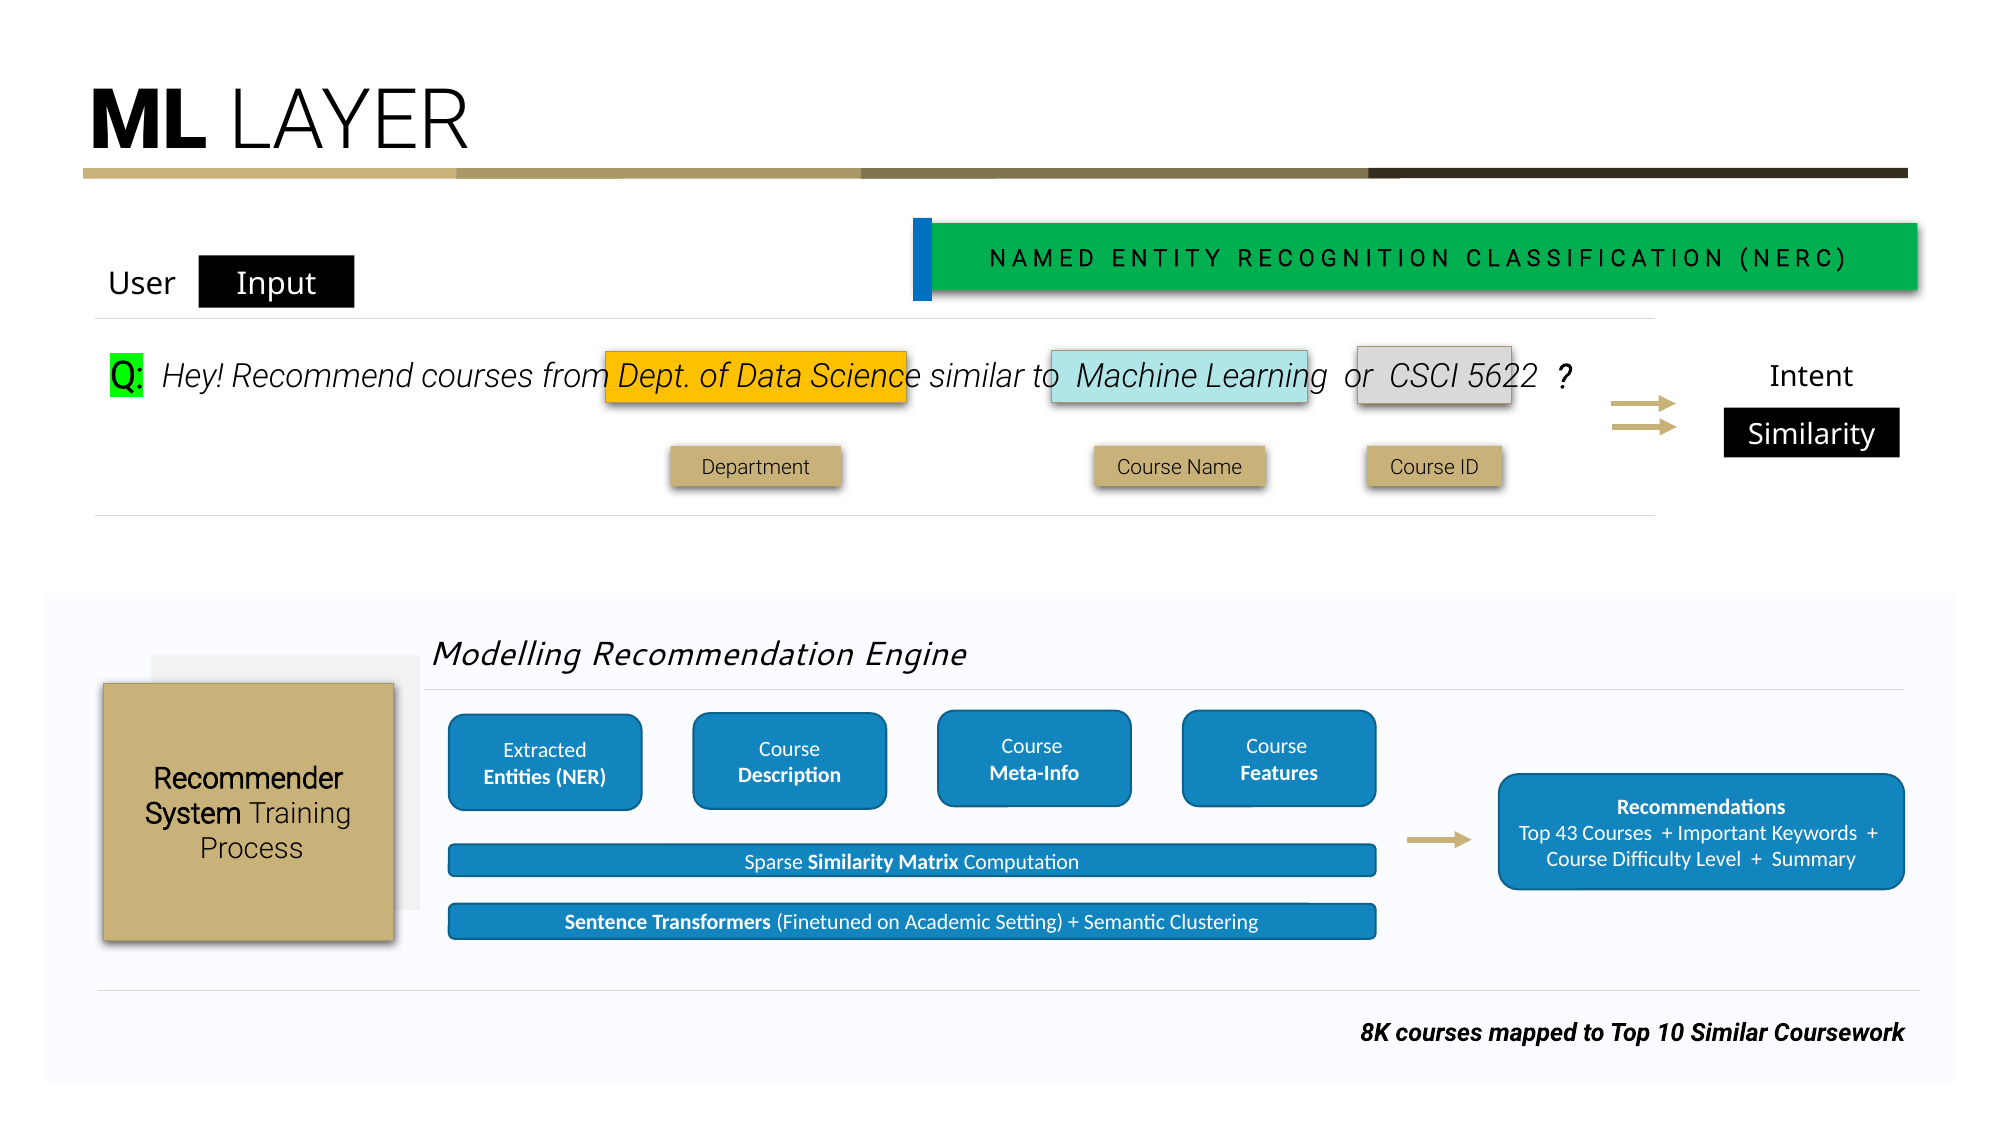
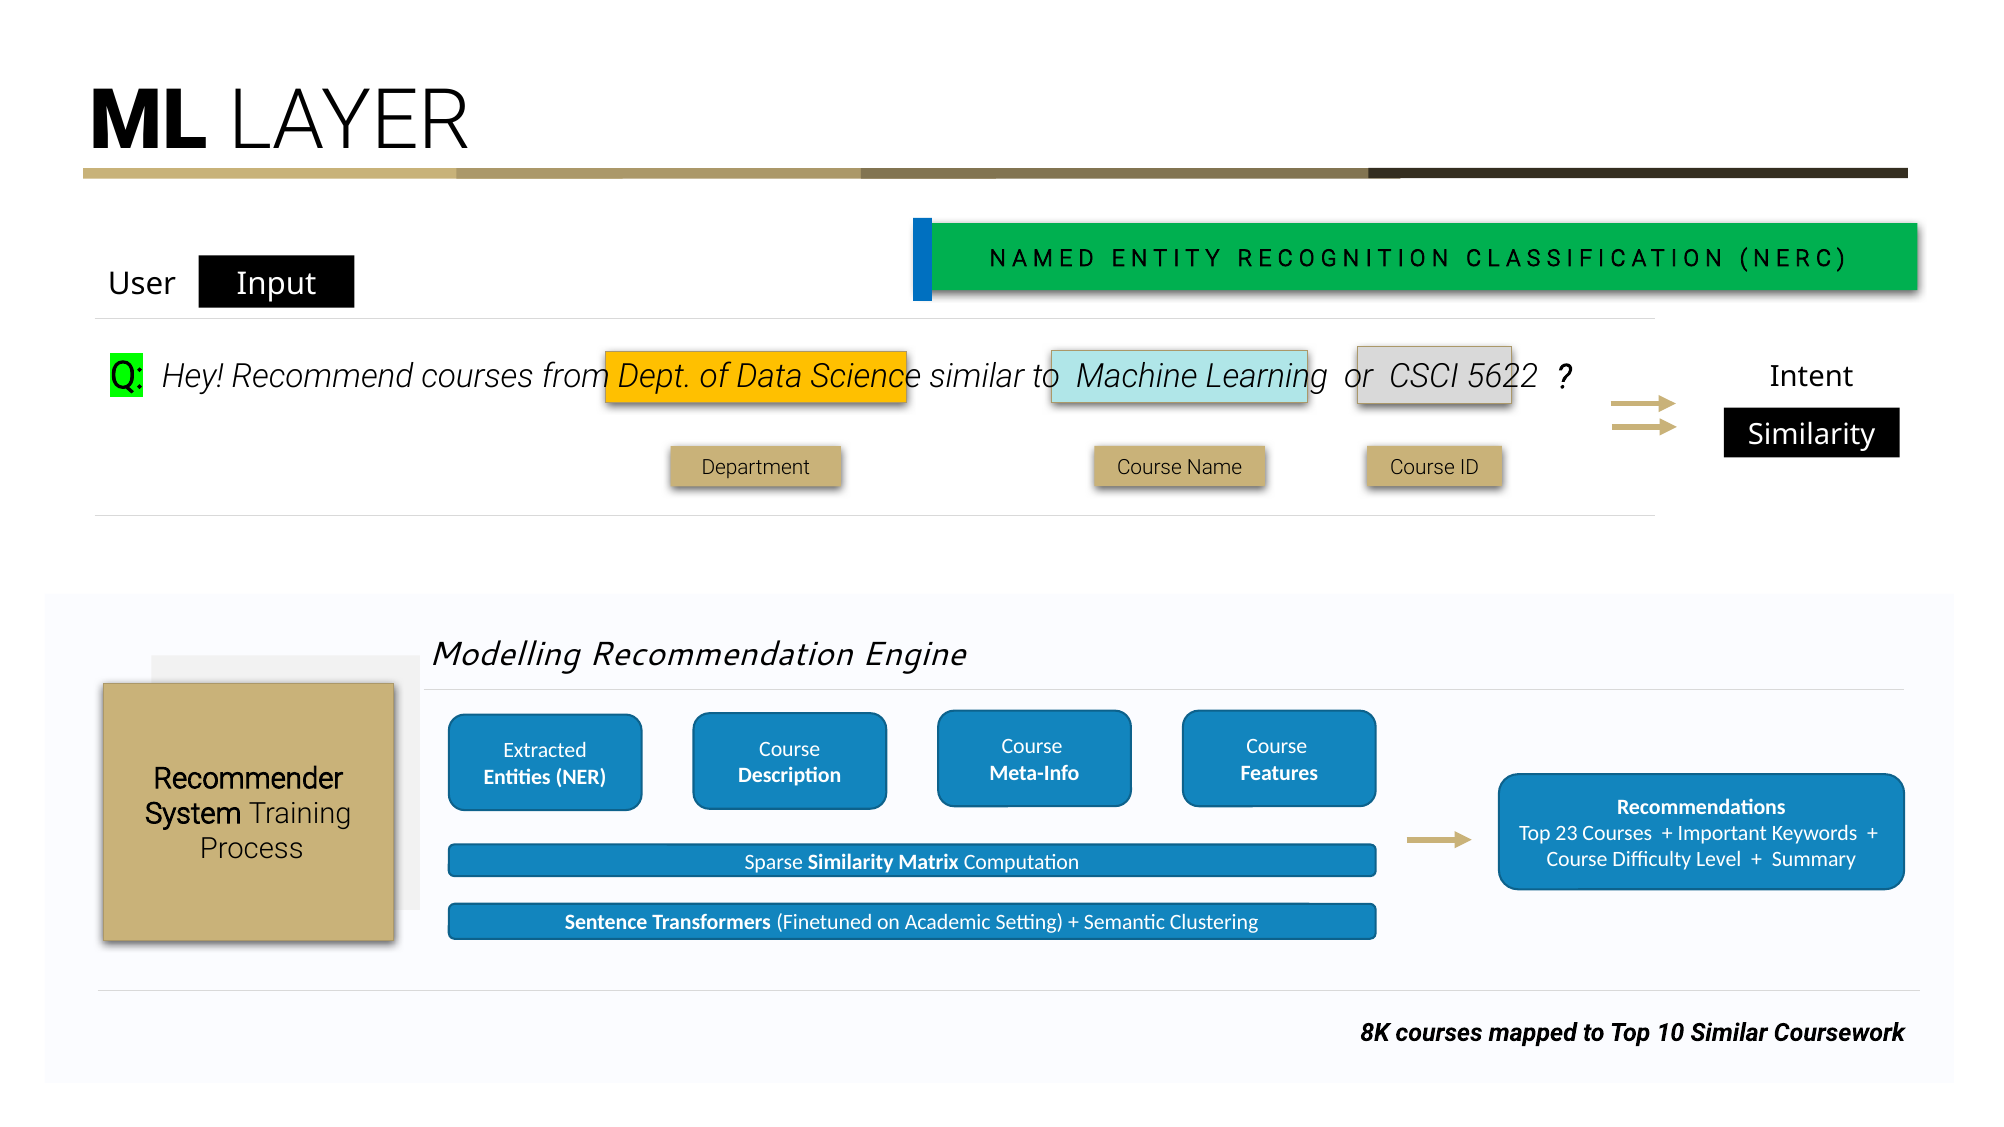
43: 43 -> 23
